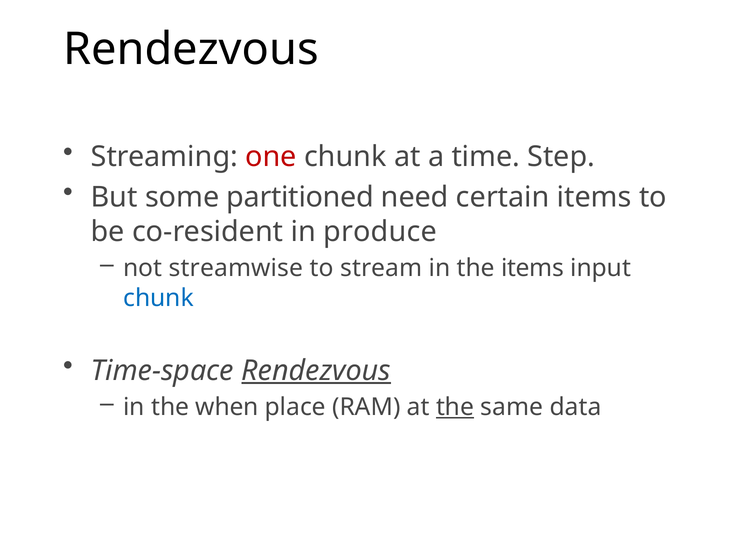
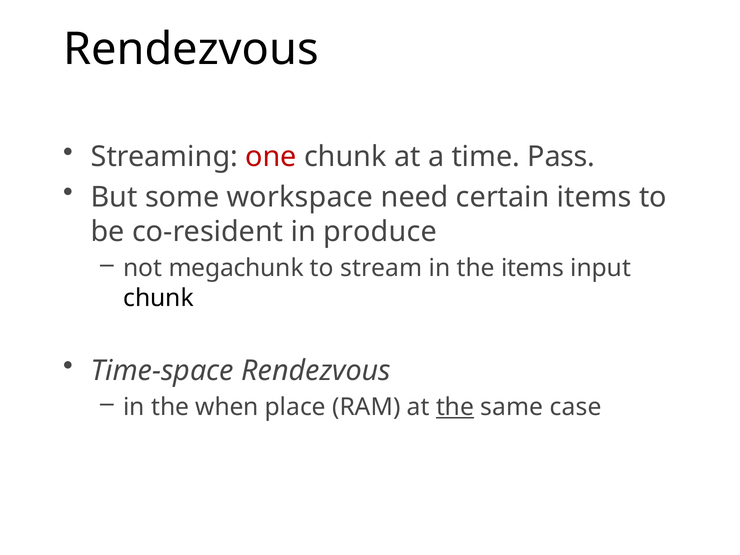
Step: Step -> Pass
partitioned: partitioned -> workspace
streamwise: streamwise -> megachunk
chunk at (159, 298) colour: blue -> black
Rendezvous at (316, 371) underline: present -> none
data: data -> case
